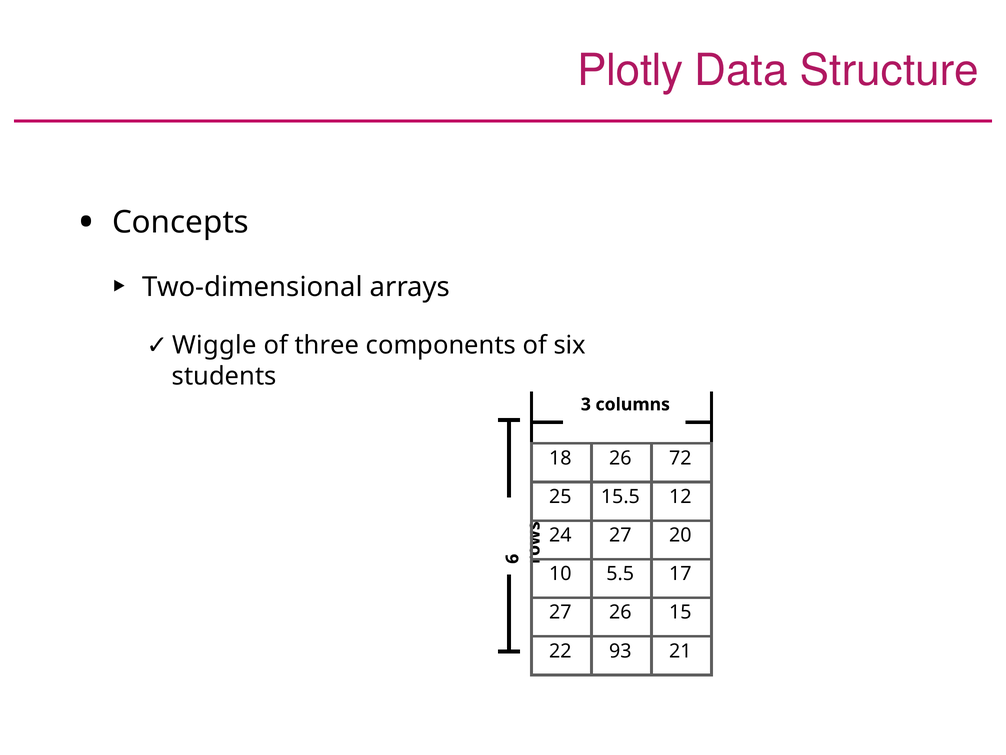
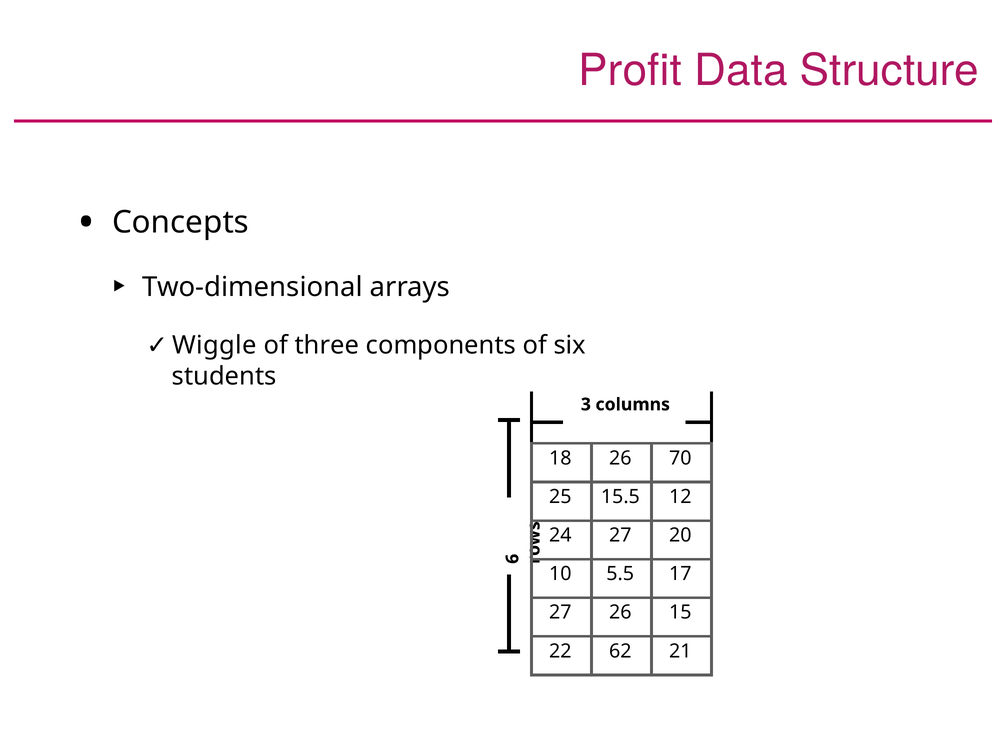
Plotly: Plotly -> Profit
72: 72 -> 70
93: 93 -> 62
